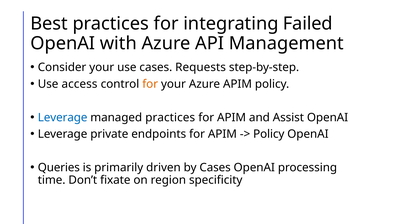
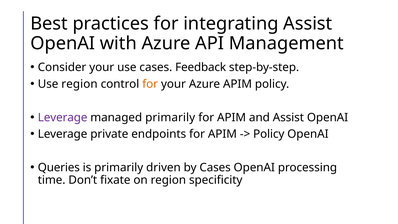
integrating Failed: Failed -> Assist
Requests: Requests -> Feedback
Use access: access -> region
Leverage at (63, 117) colour: blue -> purple
managed practices: practices -> primarily
